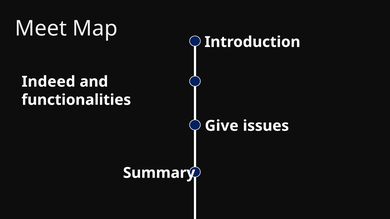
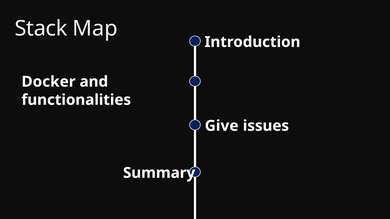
Meet: Meet -> Stack
Indeed: Indeed -> Docker
